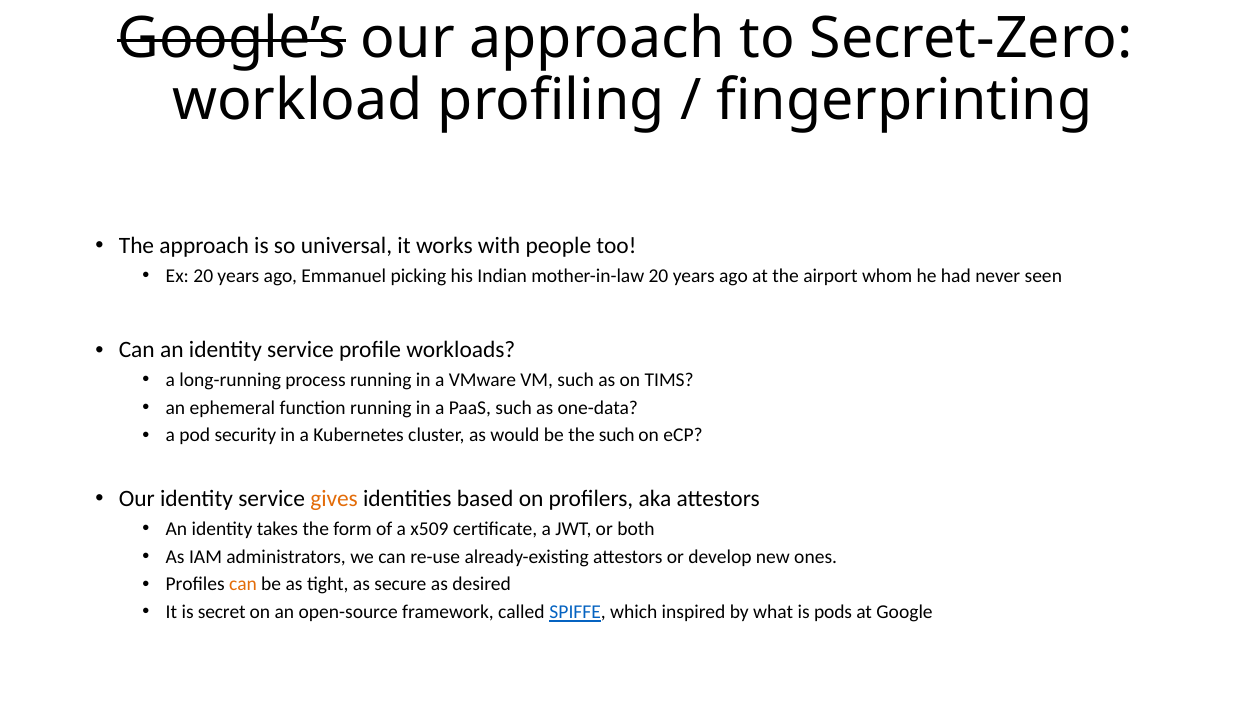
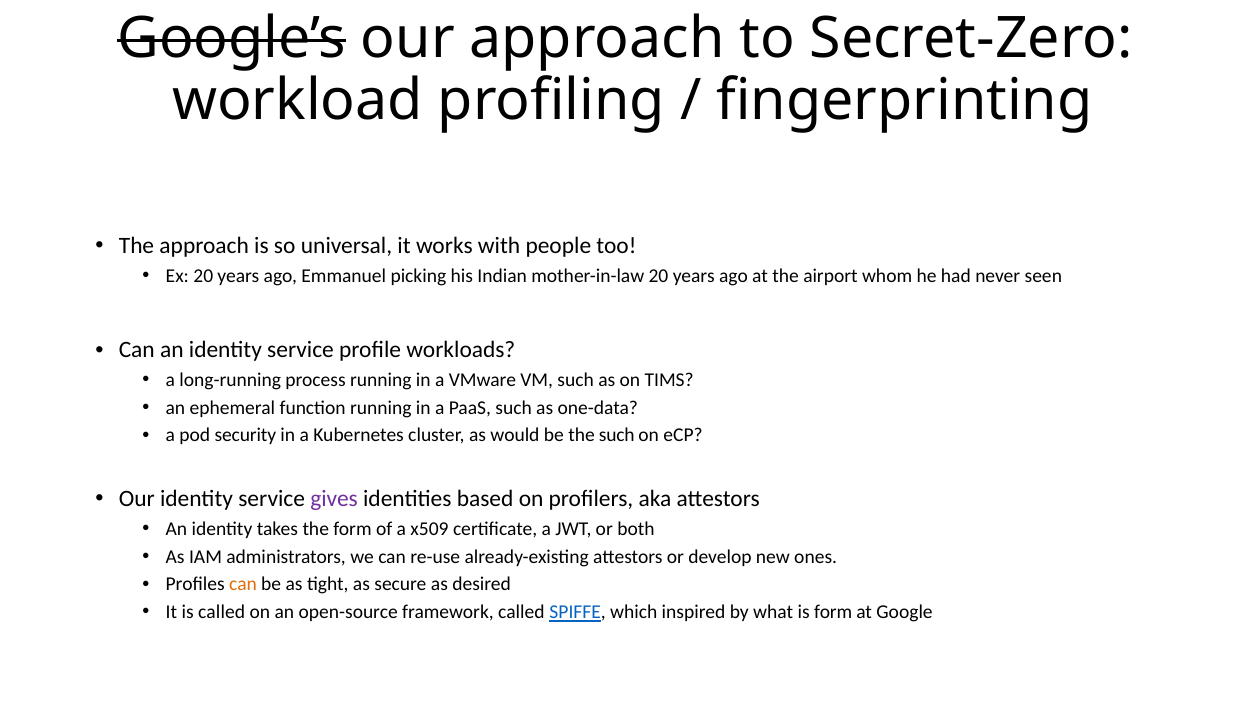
gives colour: orange -> purple
is secret: secret -> called
is pods: pods -> form
